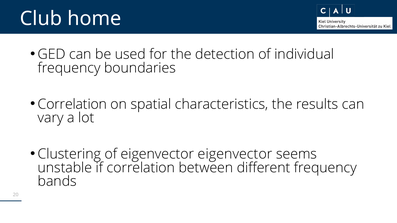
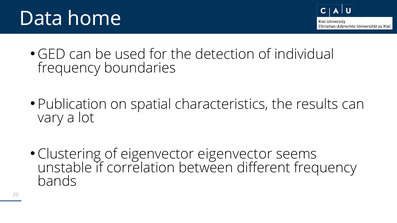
Club: Club -> Data
Correlation at (72, 104): Correlation -> Publication
